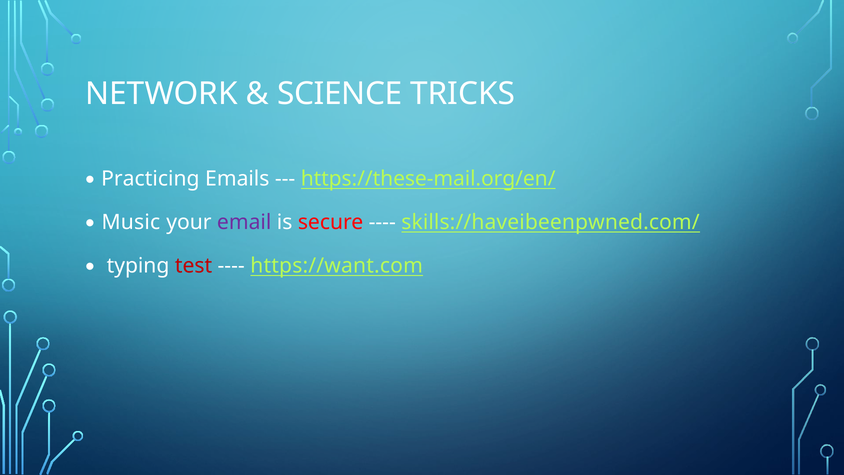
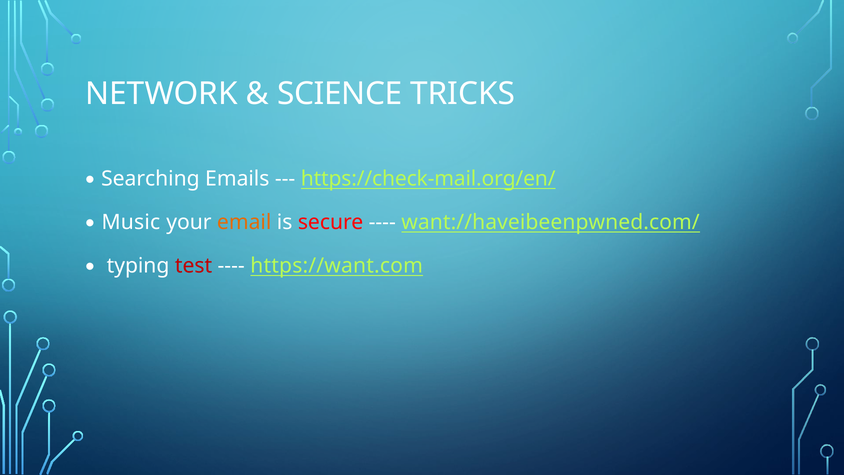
Practicing: Practicing -> Searching
https://these-mail.org/en/: https://these-mail.org/en/ -> https://check-mail.org/en/
email colour: purple -> orange
skills://haveibeenpwned.com/: skills://haveibeenpwned.com/ -> want://haveibeenpwned.com/
